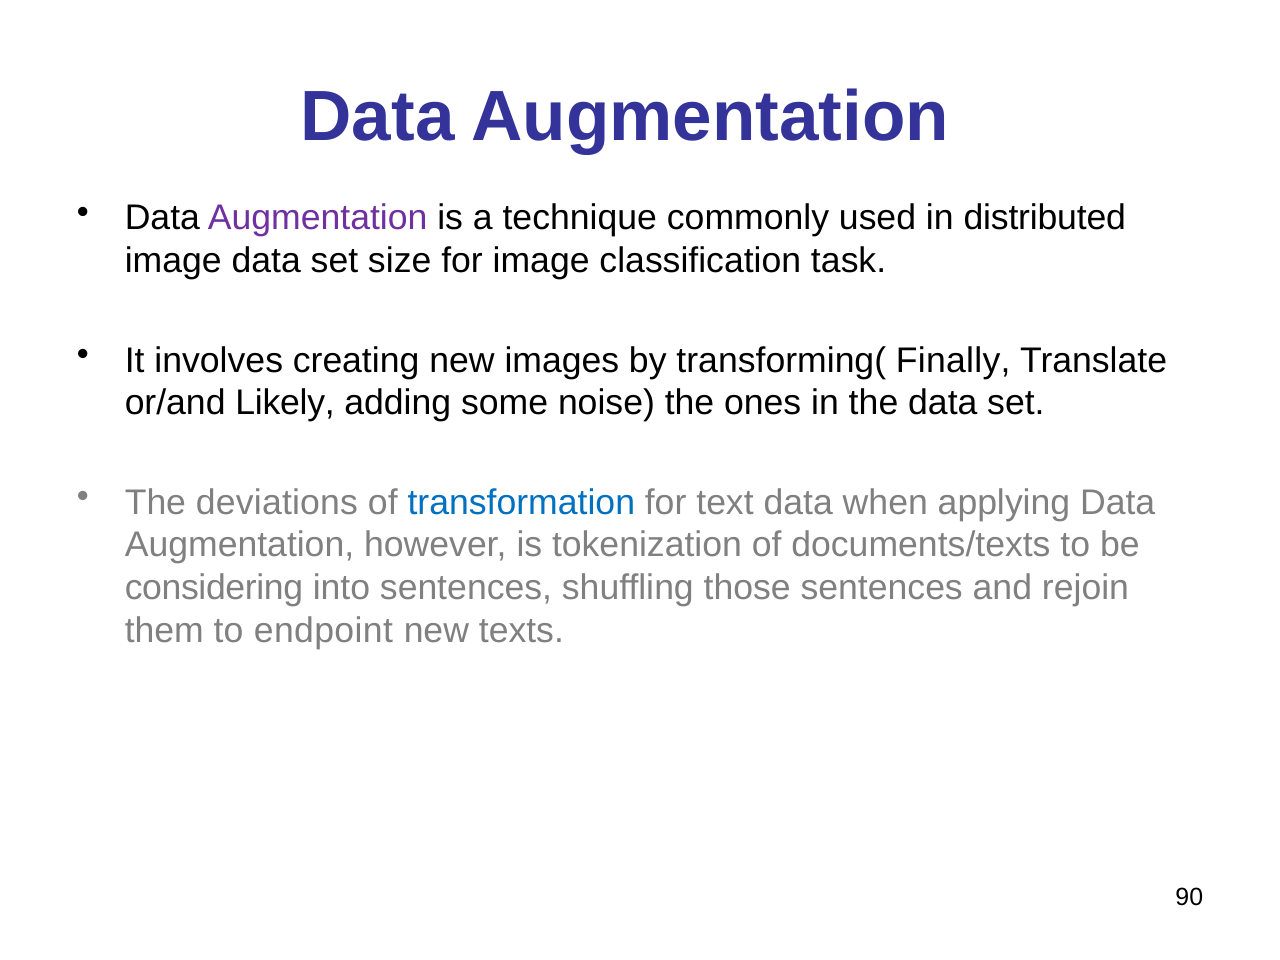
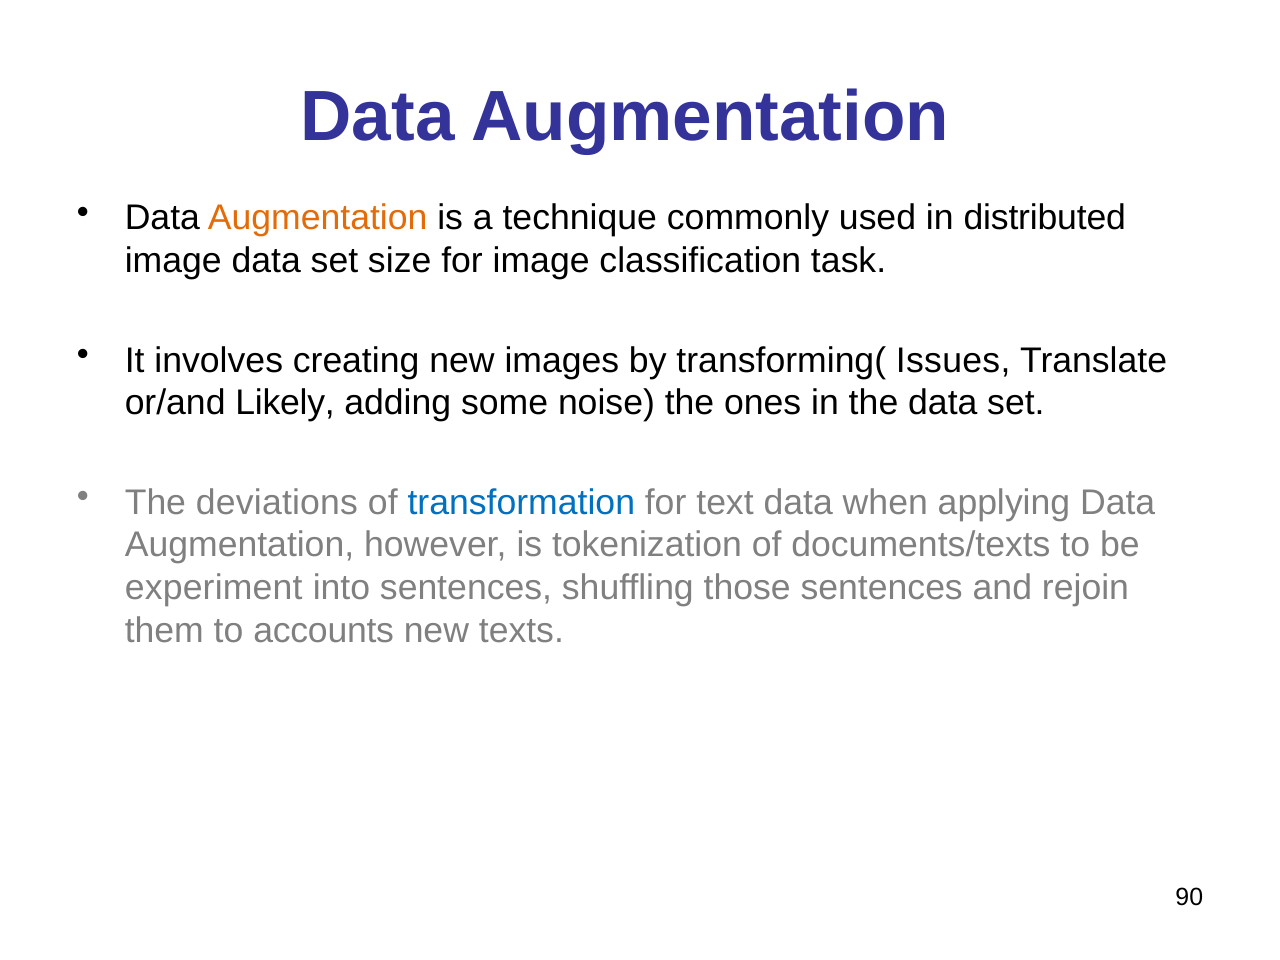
Augmentation at (318, 218) colour: purple -> orange
Finally: Finally -> Issues
considering: considering -> experiment
endpoint: endpoint -> accounts
